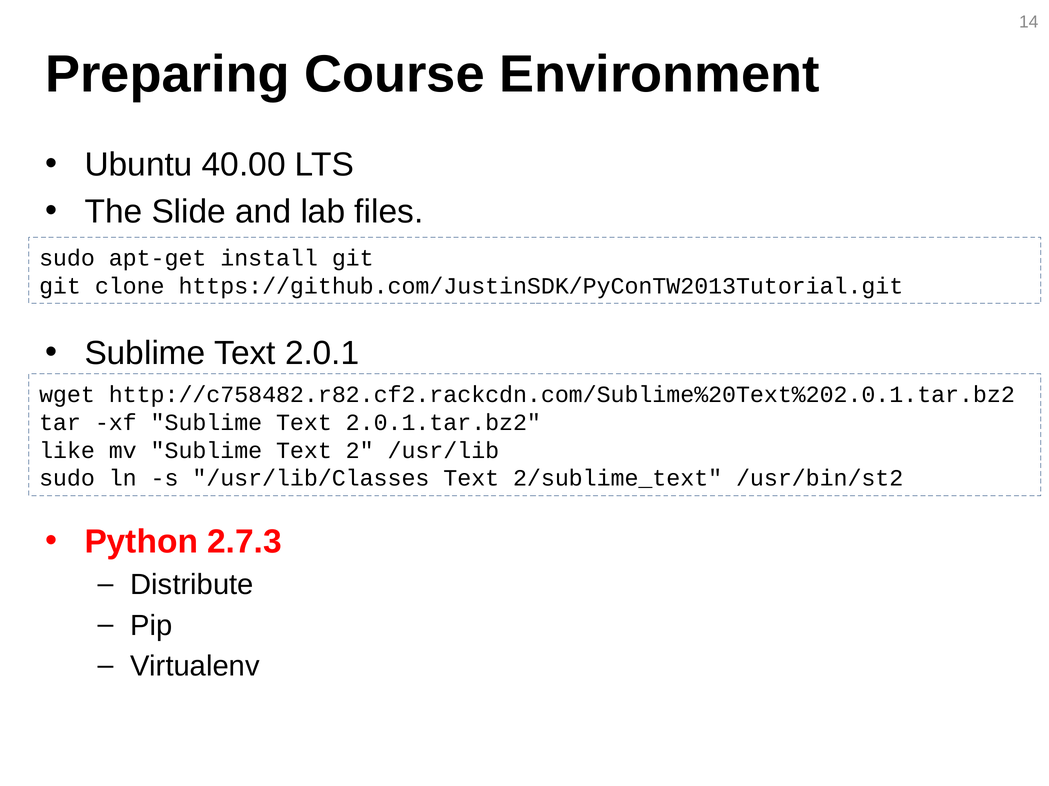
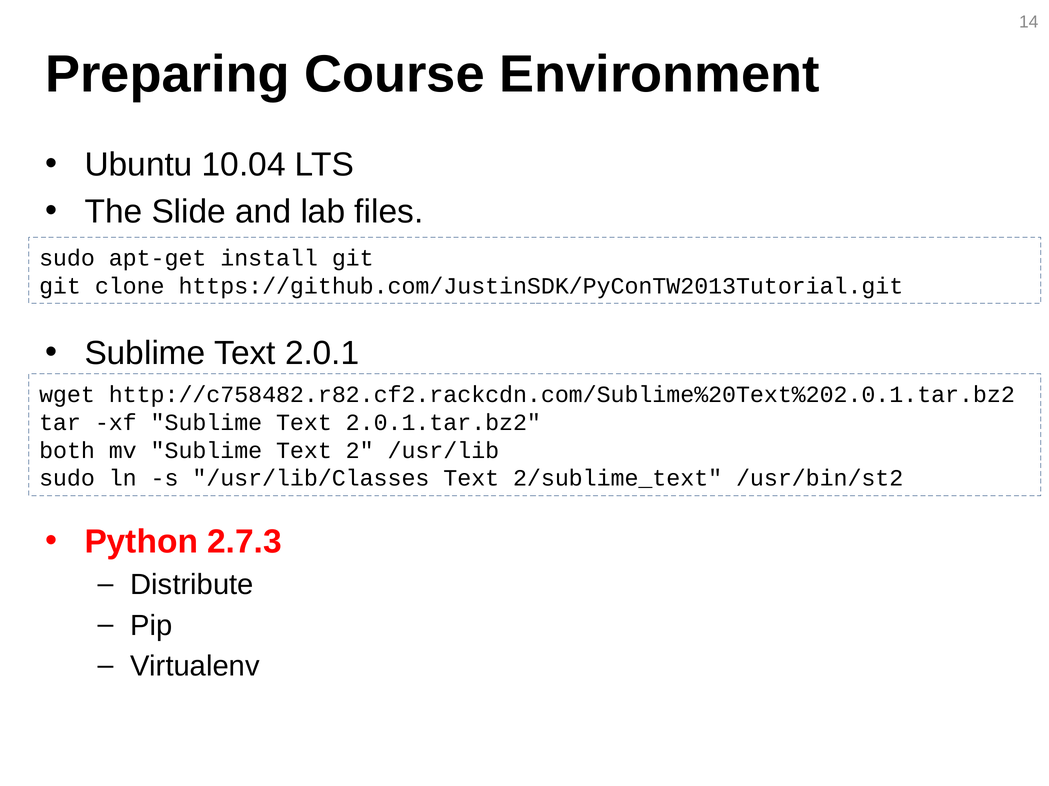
40.00: 40.00 -> 10.04
like: like -> both
